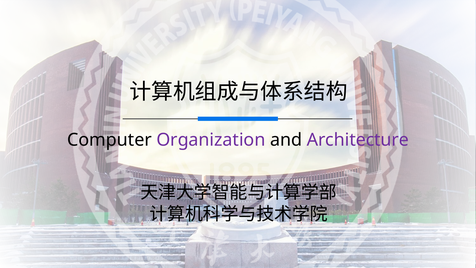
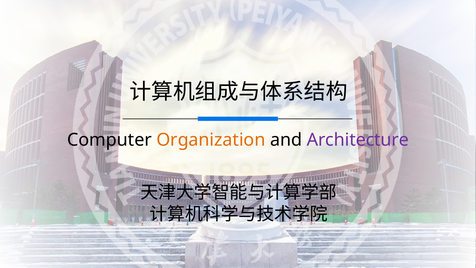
Organization colour: purple -> orange
